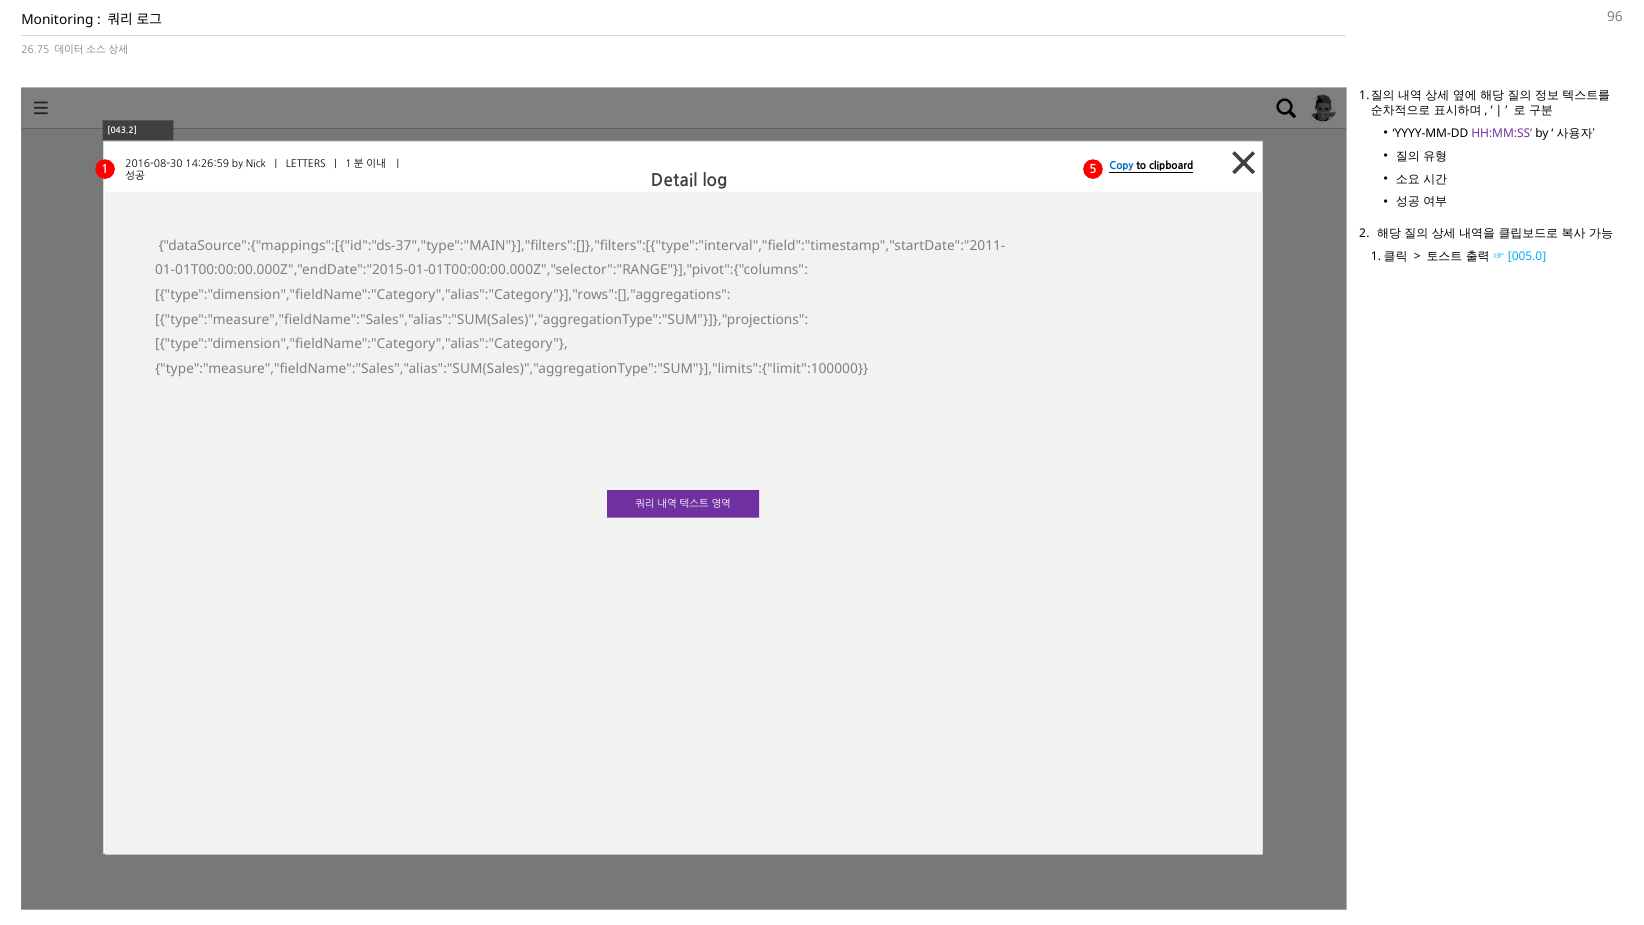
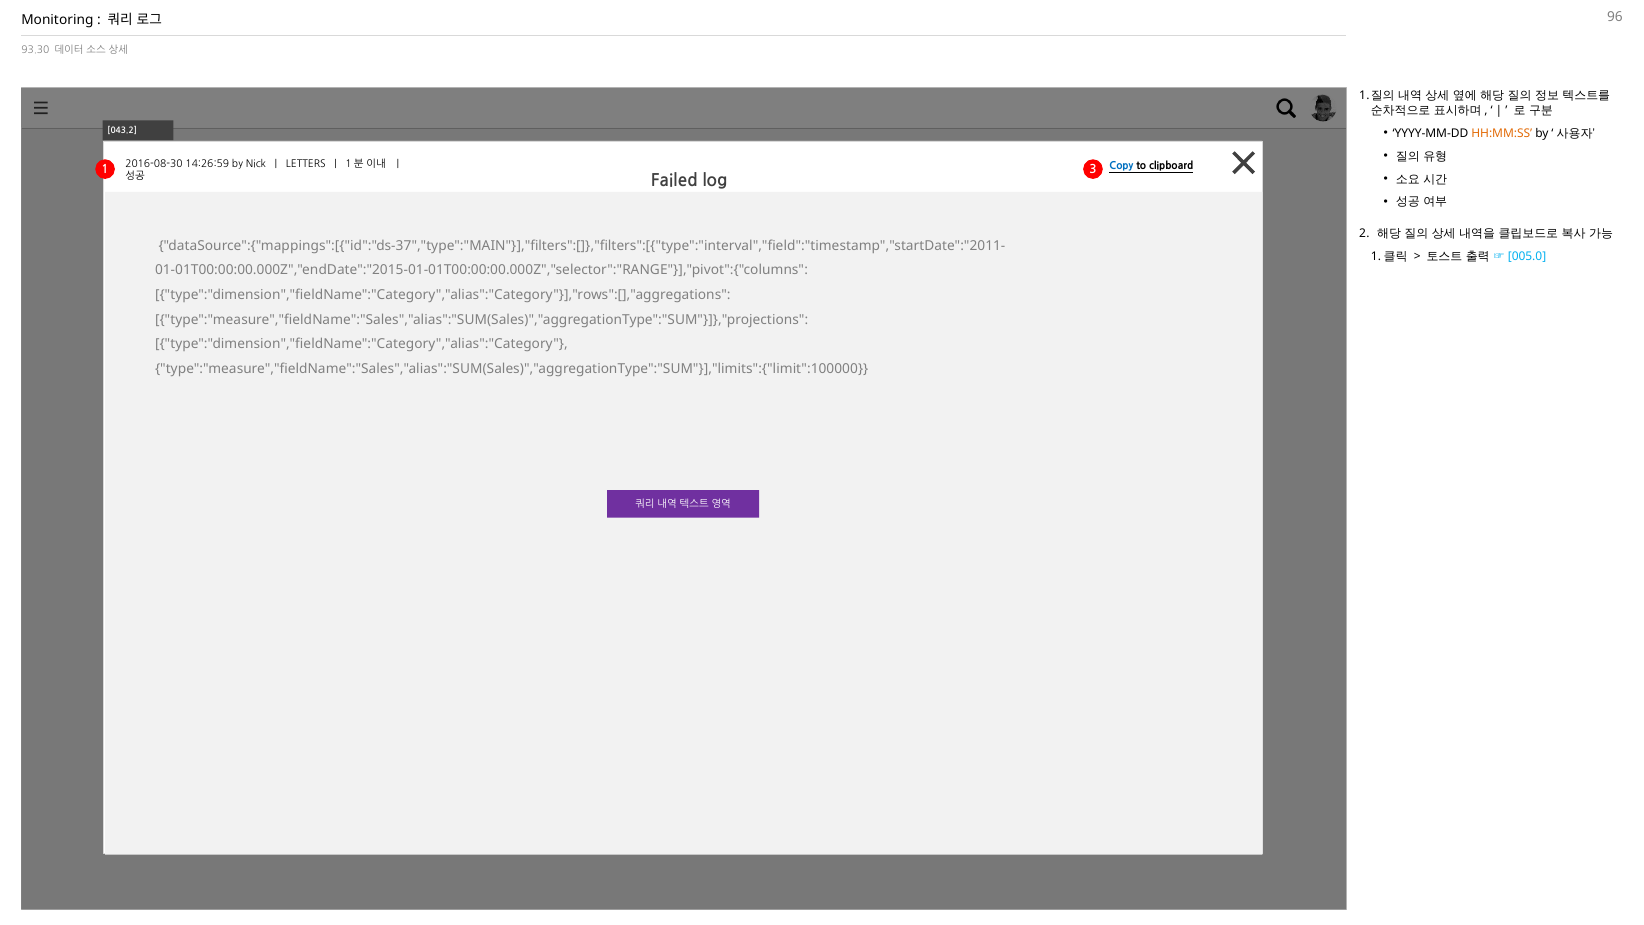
26.75: 26.75 -> 93.30
HH:MM:SS colour: purple -> orange
5: 5 -> 3
Detail: Detail -> Failed
